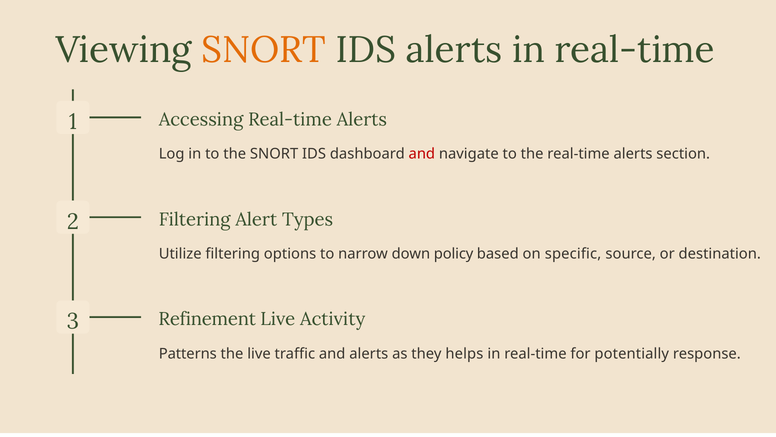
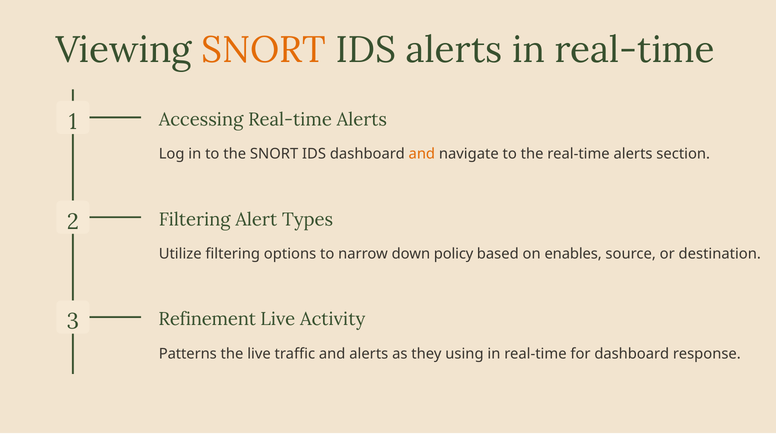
and at (422, 154) colour: red -> orange
specific: specific -> enables
helps: helps -> using
for potentially: potentially -> dashboard
